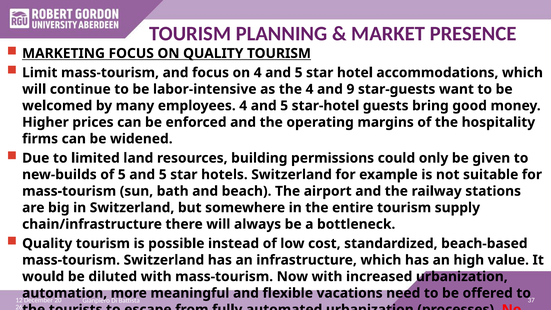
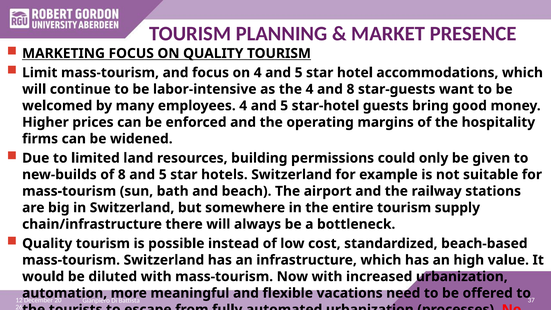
and 9: 9 -> 8
of 5: 5 -> 8
